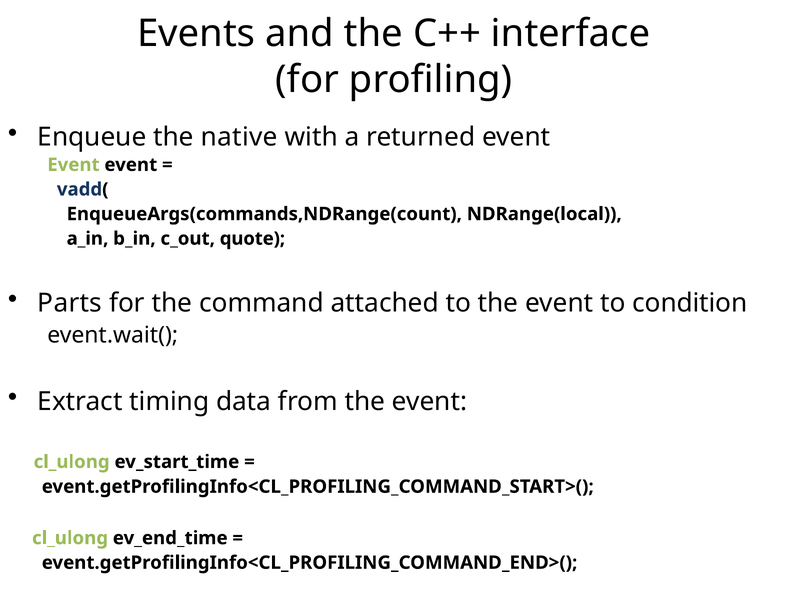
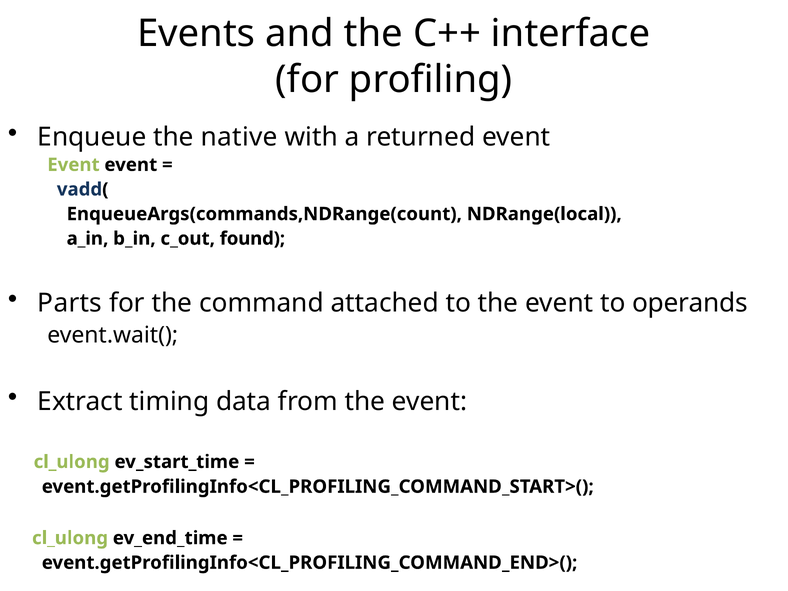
quote: quote -> found
condition: condition -> operands
